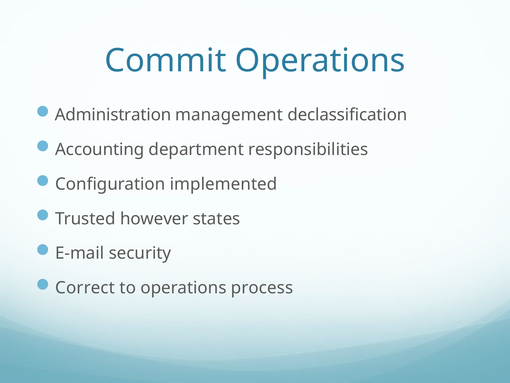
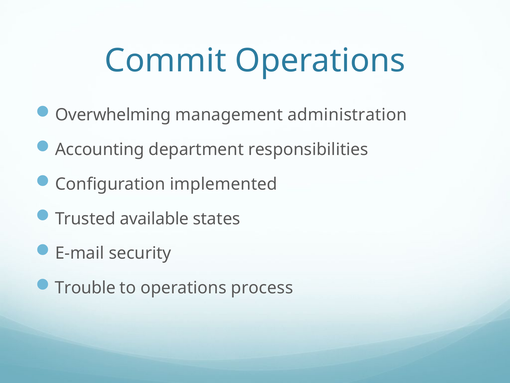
Administration: Administration -> Overwhelming
declassification: declassification -> administration
however: however -> available
Correct: Correct -> Trouble
